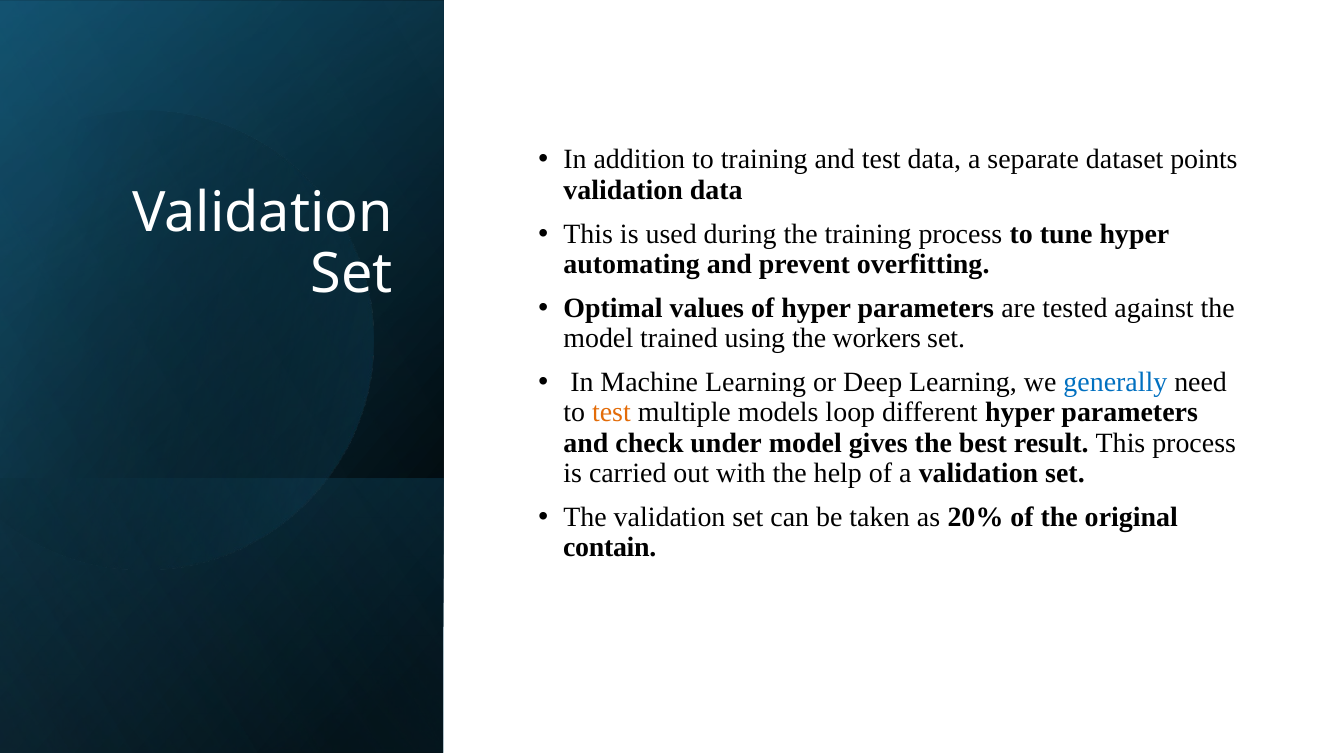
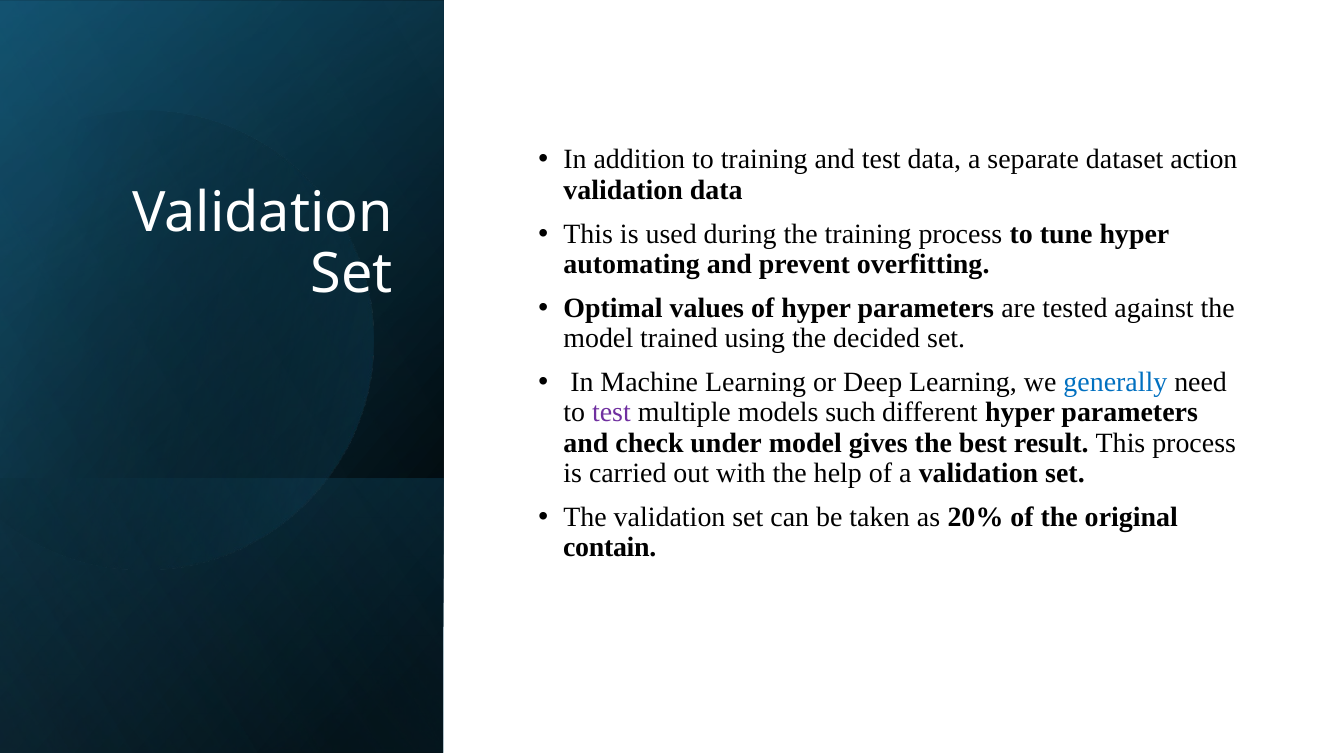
points: points -> action
workers: workers -> decided
test at (611, 413) colour: orange -> purple
loop: loop -> such
